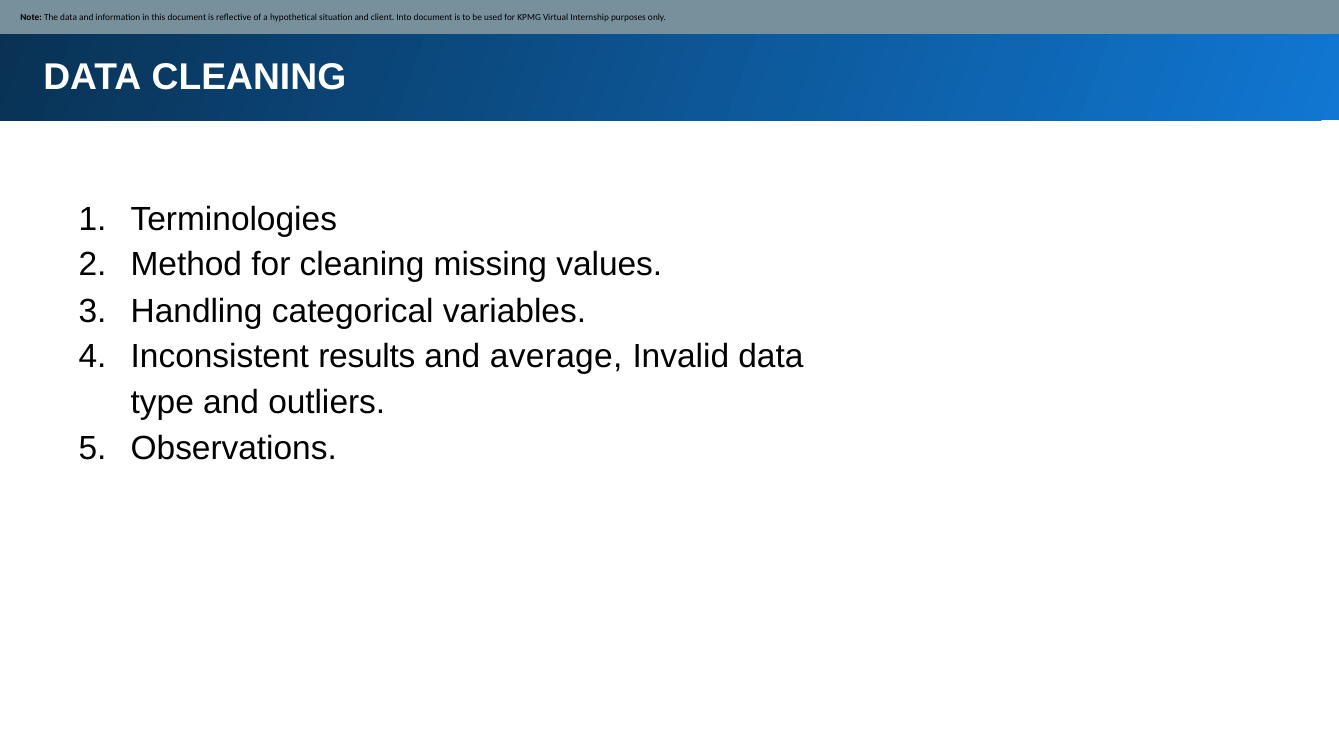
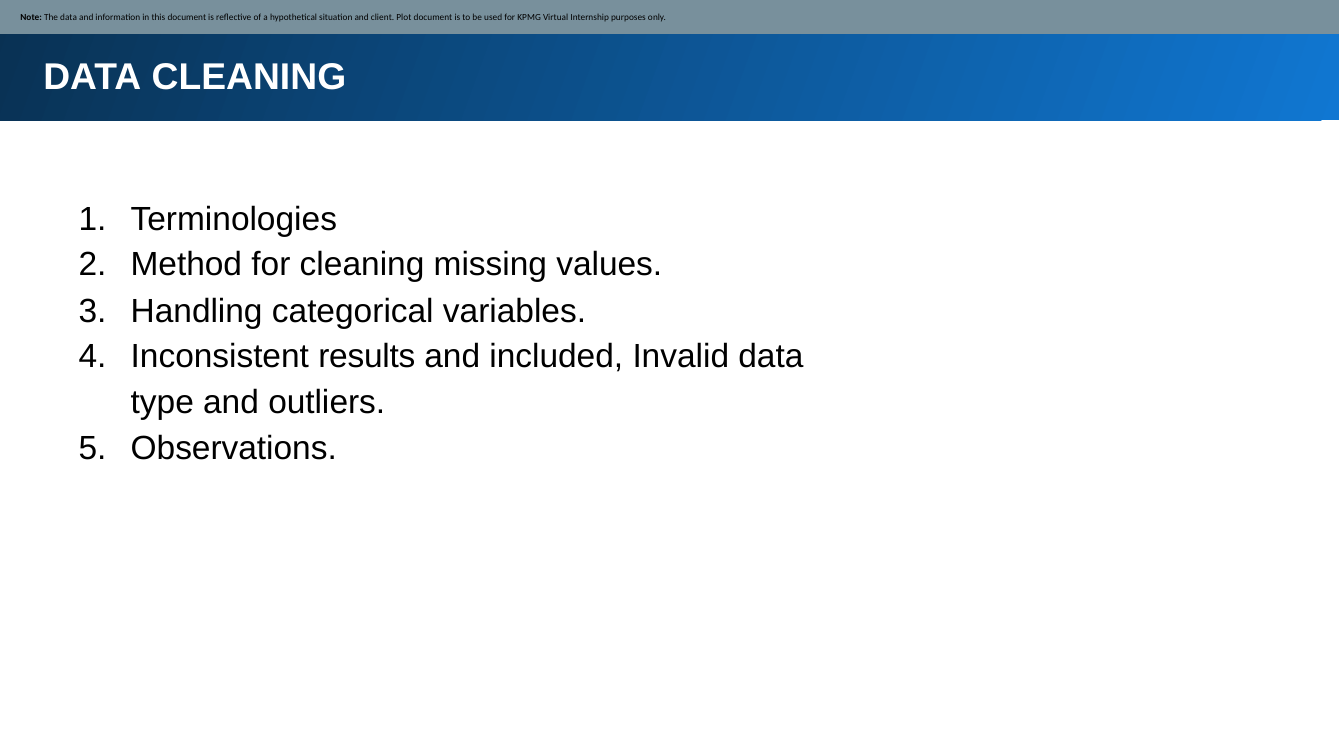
Into: Into -> Plot
average: average -> included
